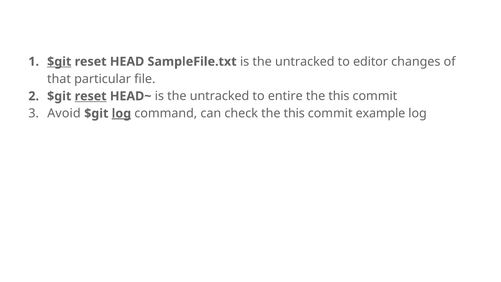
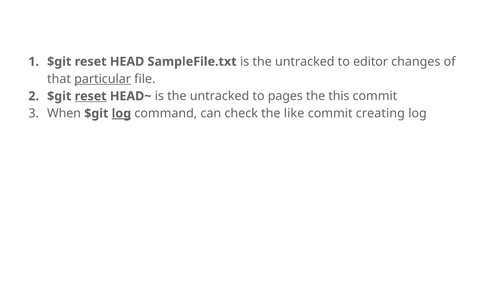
$git at (59, 62) underline: present -> none
particular underline: none -> present
entire: entire -> pages
Avoid: Avoid -> When
check the this: this -> like
example: example -> creating
